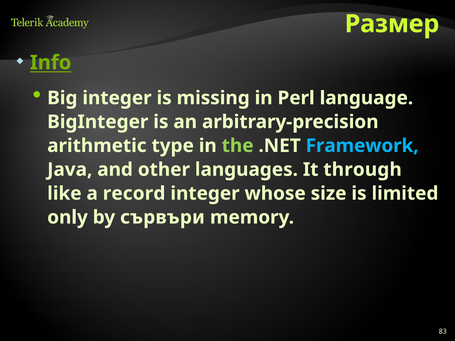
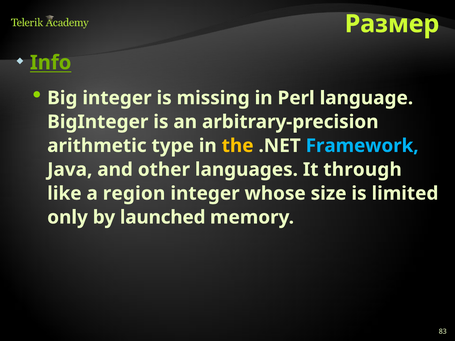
the colour: light green -> yellow
record: record -> region
сървъри: сървъри -> launched
